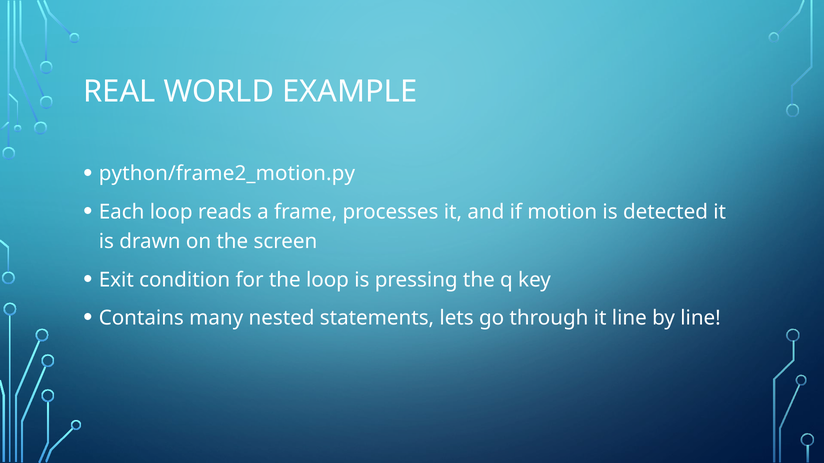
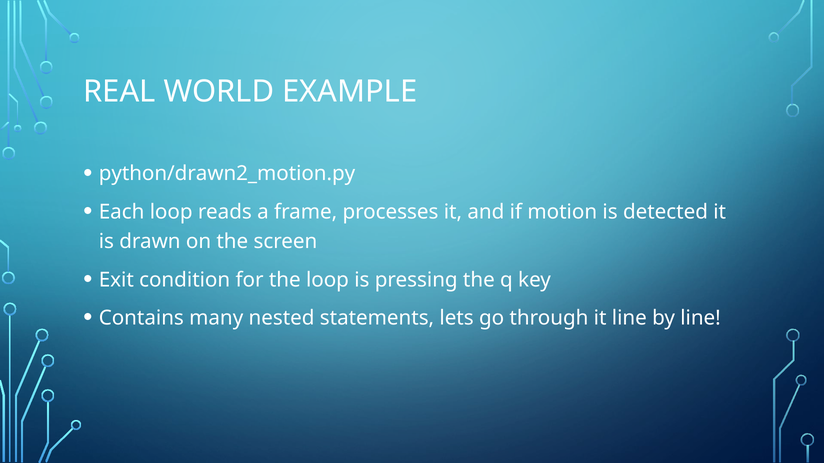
python/frame2_motion.py: python/frame2_motion.py -> python/drawn2_motion.py
